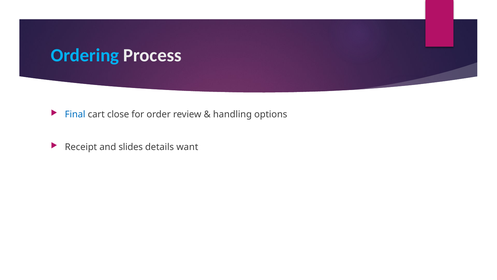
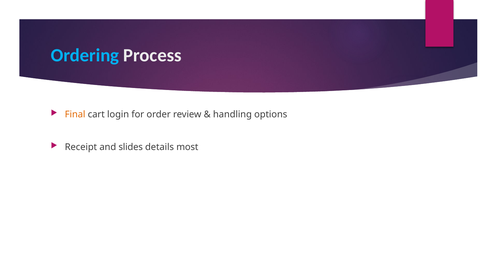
Final colour: blue -> orange
close: close -> login
want: want -> most
